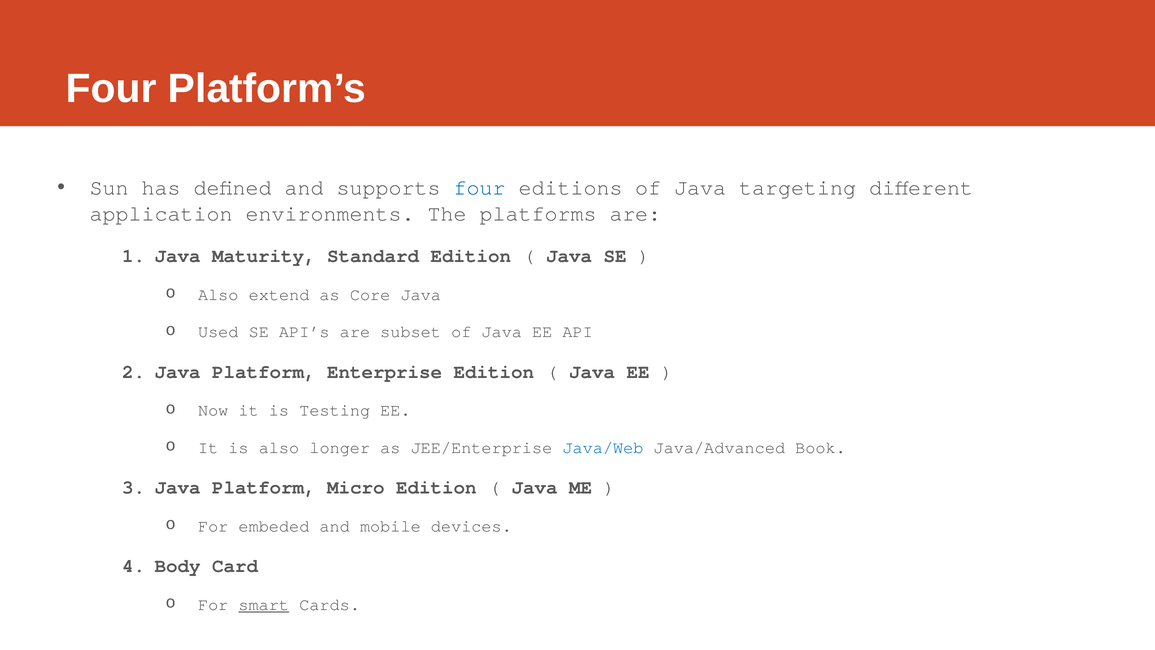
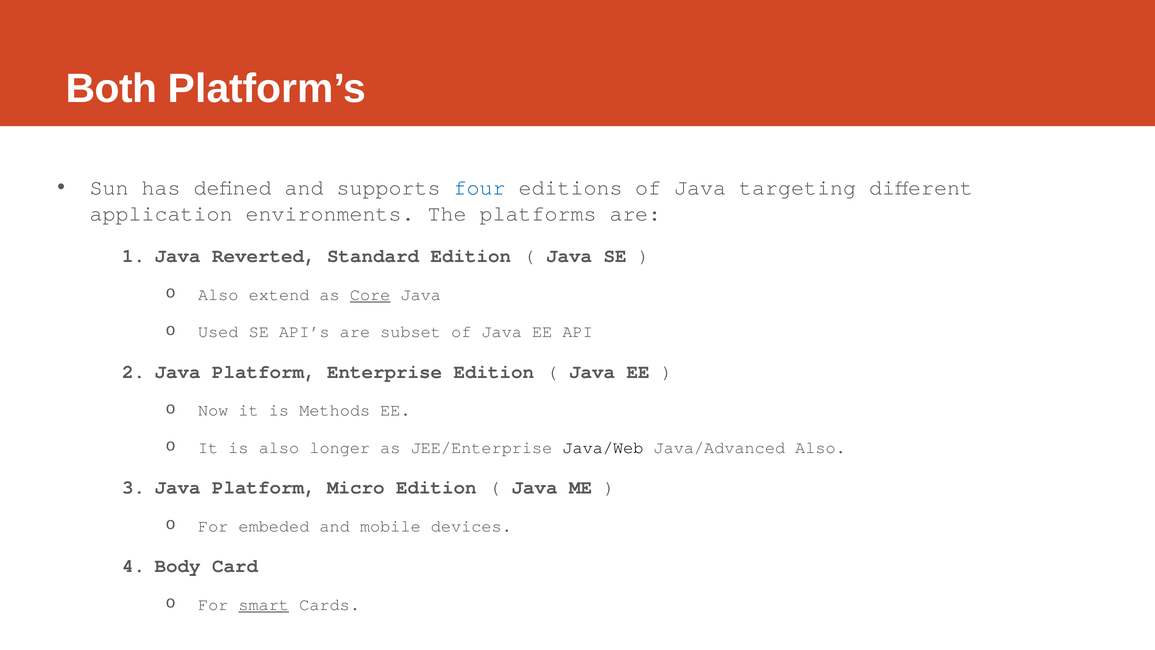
Four at (111, 88): Four -> Both
Maturity: Maturity -> Reverted
Core underline: none -> present
Testing: Testing -> Methods
Java/Web colour: blue -> black
Java/Advanced Book: Book -> Also
